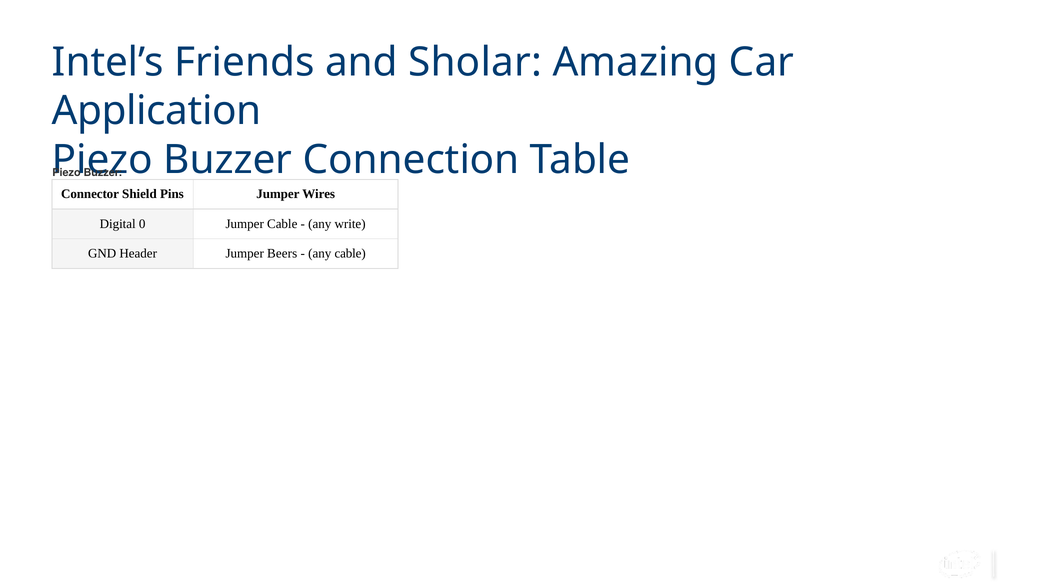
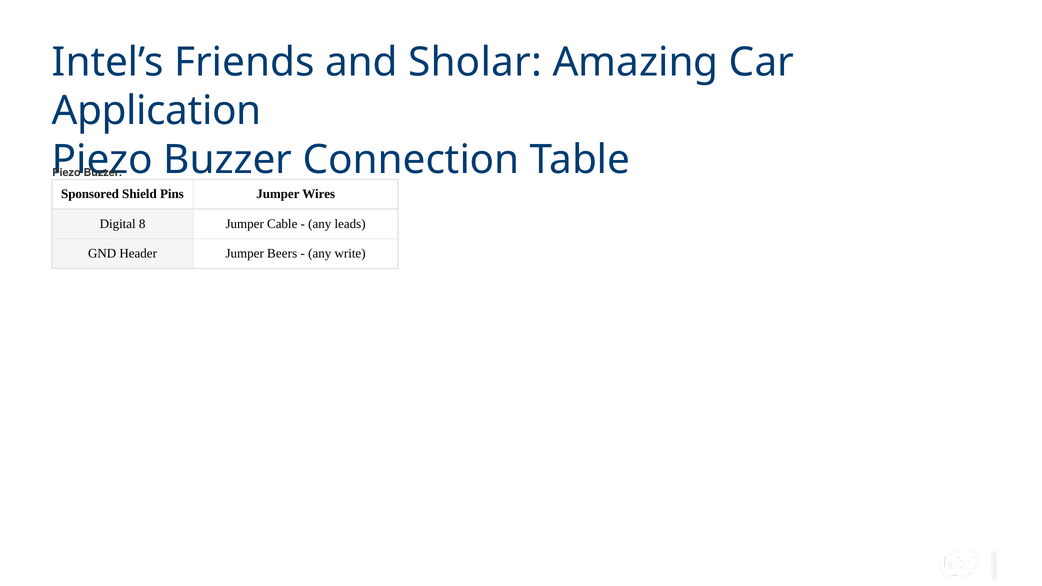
Connector: Connector -> Sponsored
0: 0 -> 8
write: write -> leads
any cable: cable -> write
